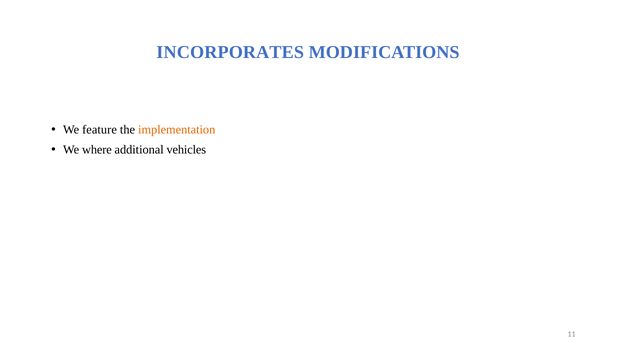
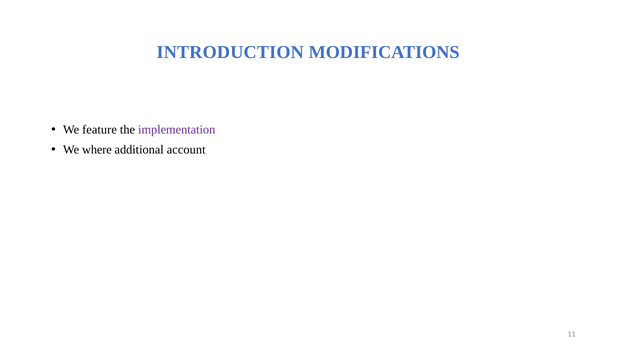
INCORPORATES: INCORPORATES -> INTRODUCTION
implementation colour: orange -> purple
vehicles: vehicles -> account
